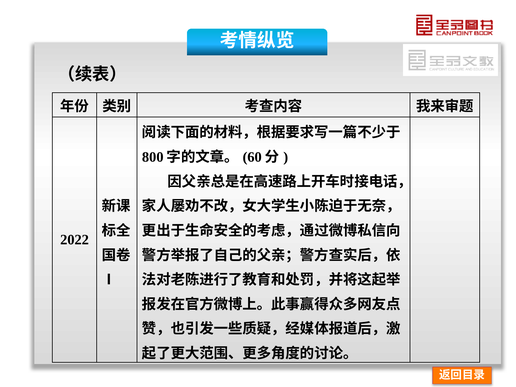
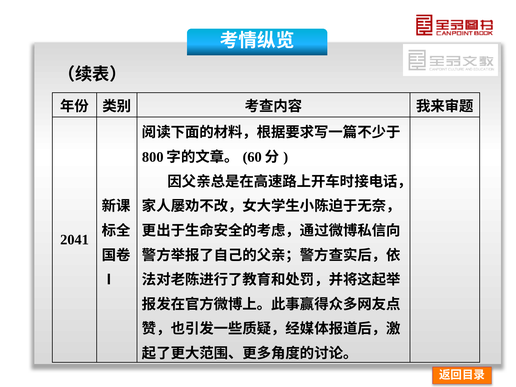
2022: 2022 -> 2041
